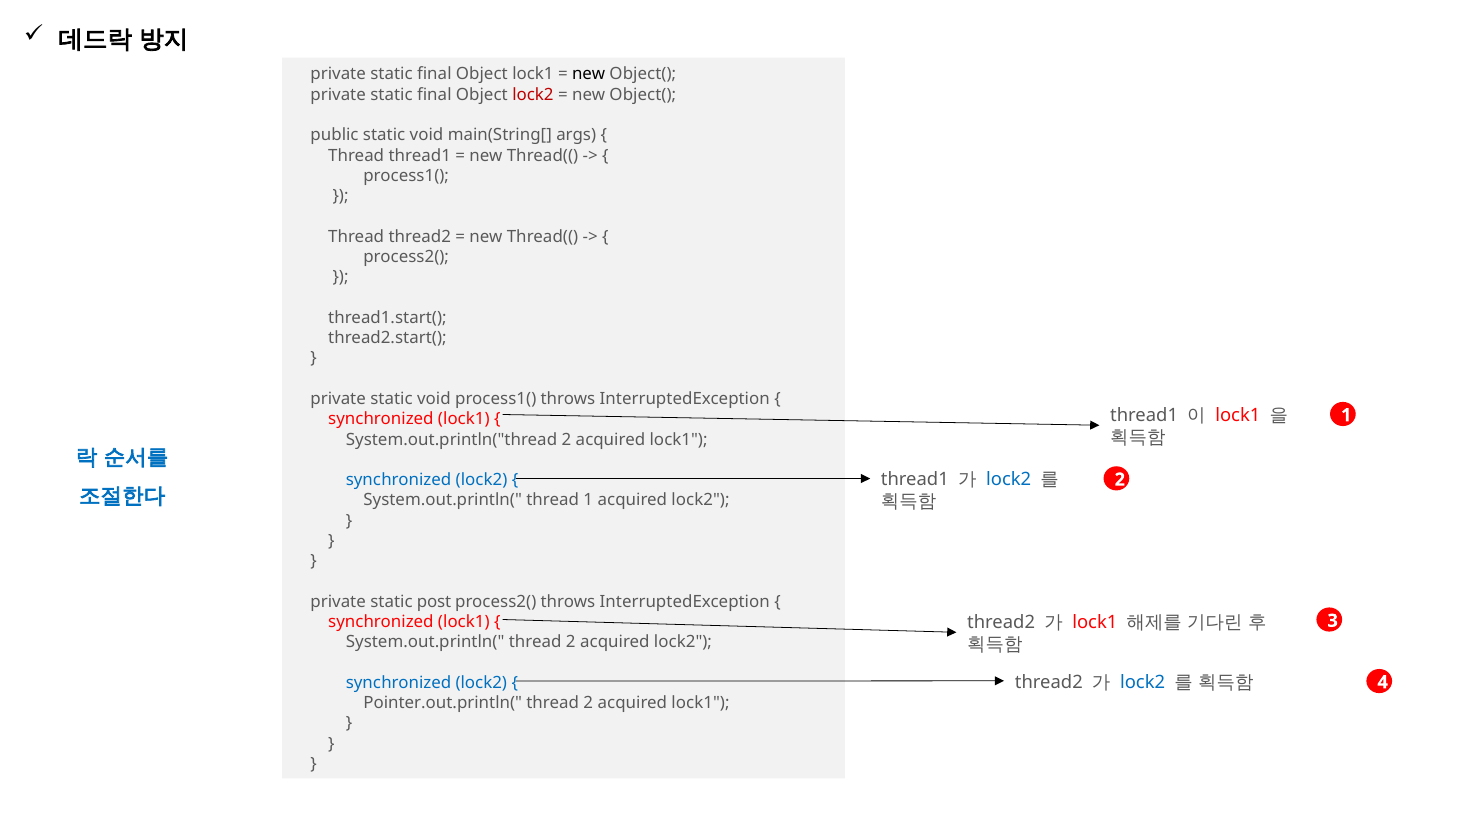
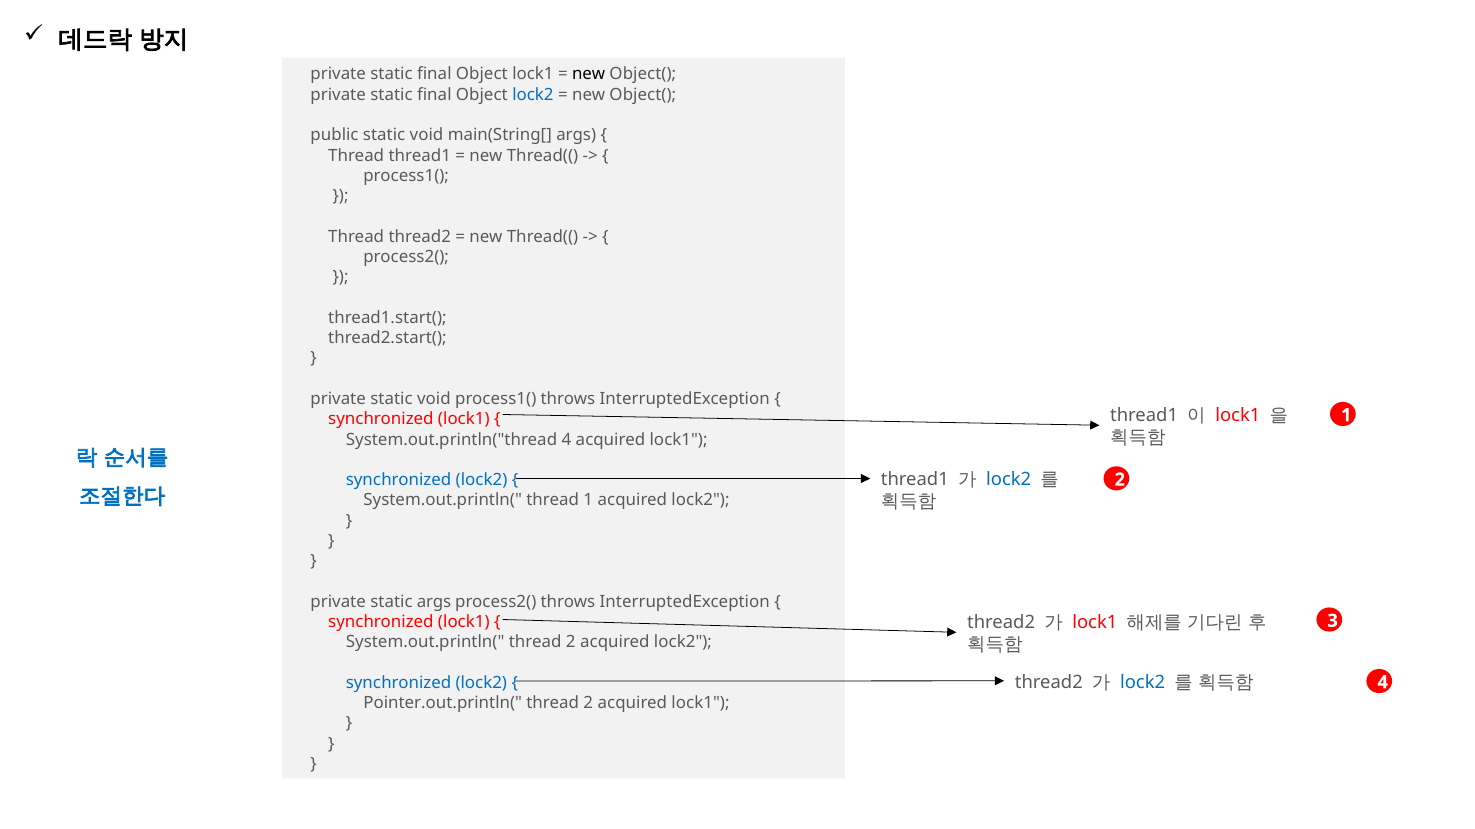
lock2 at (533, 95) colour: red -> blue
System.out.println("thread 2: 2 -> 4
static post: post -> args
